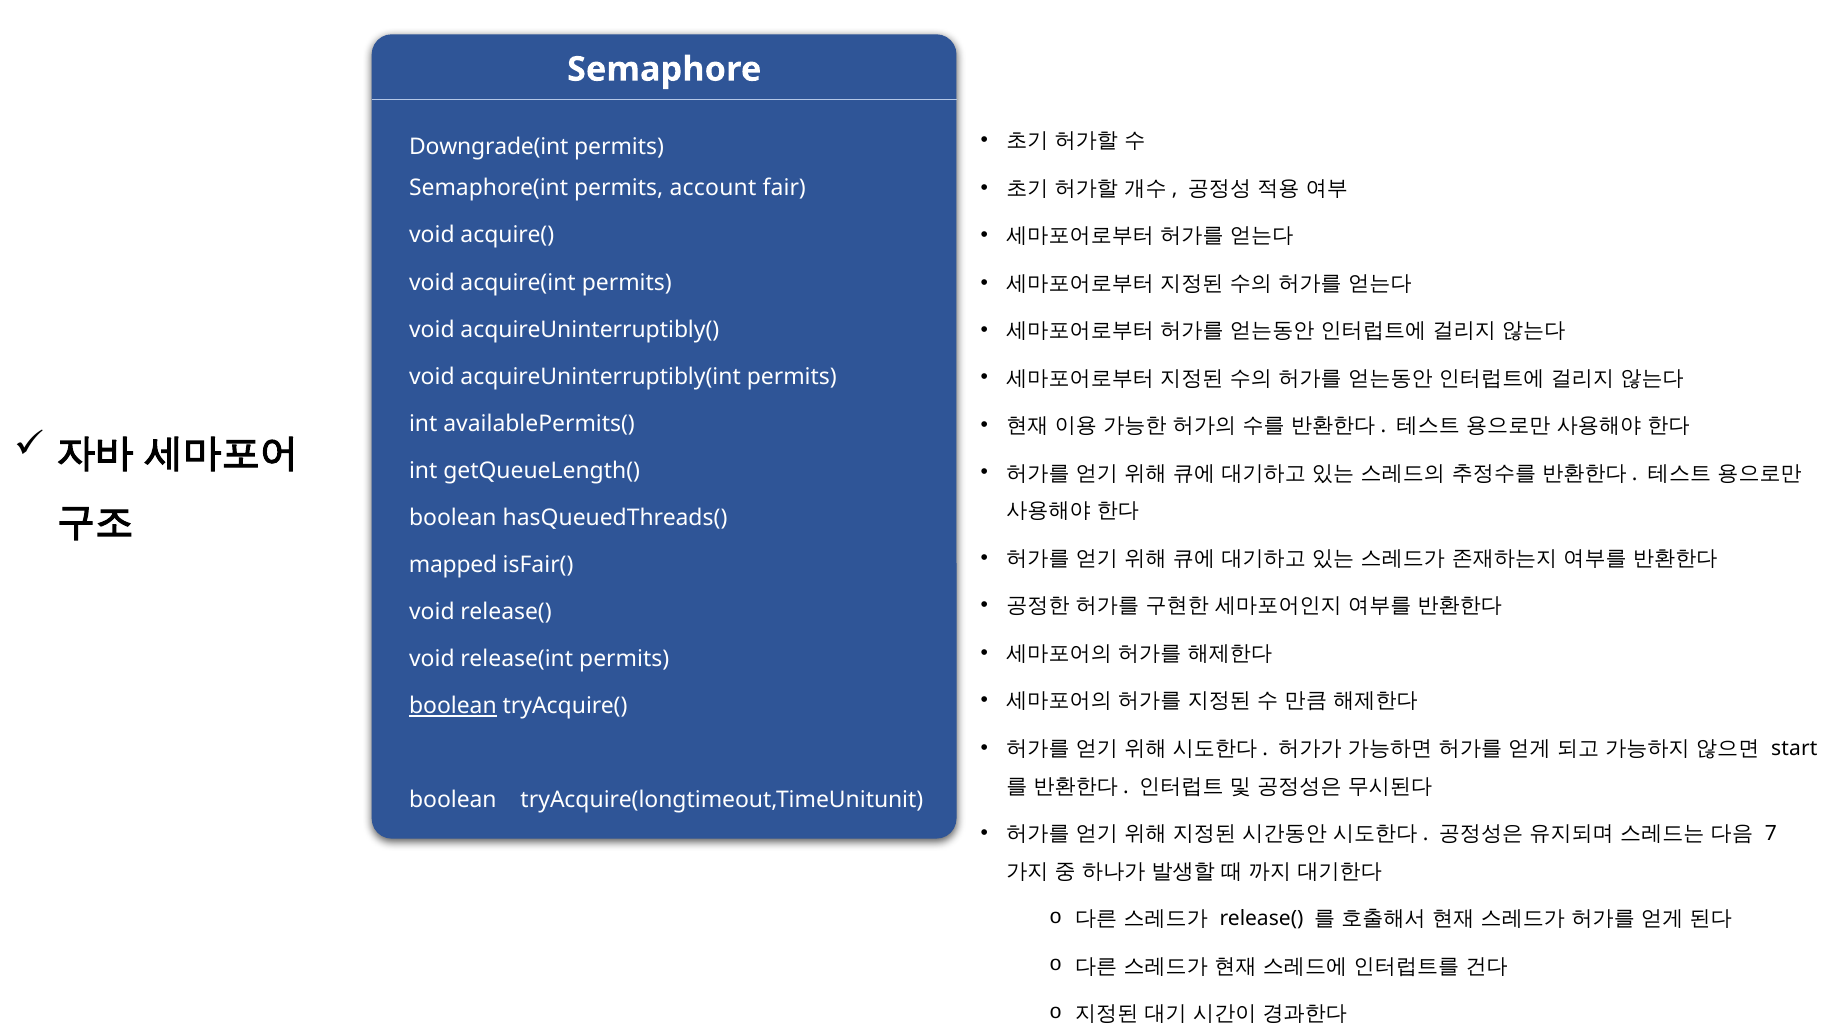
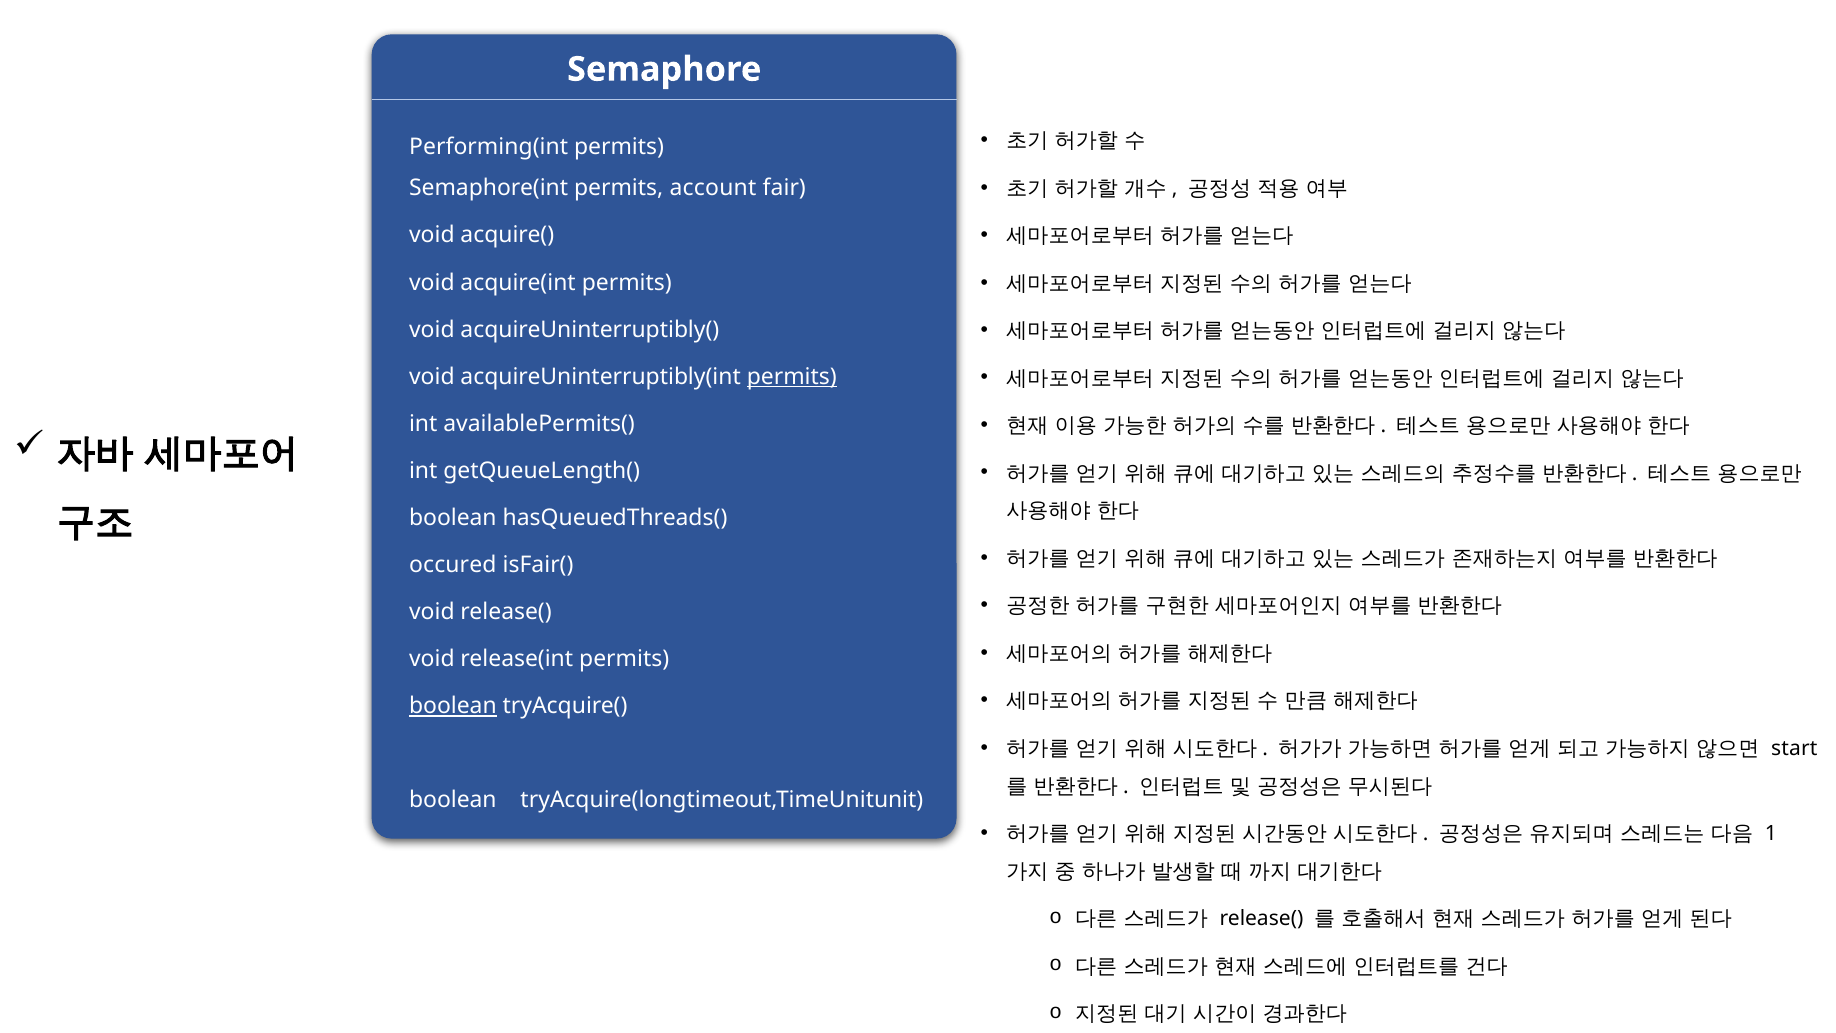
Downgrade(int: Downgrade(int -> Performing(int
permits at (792, 377) underline: none -> present
mapped: mapped -> occured
7: 7 -> 1
